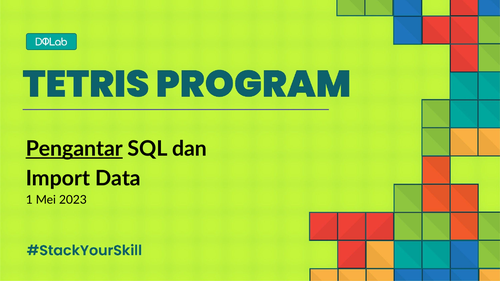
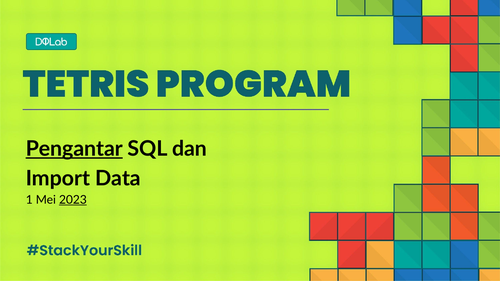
2023 underline: none -> present
